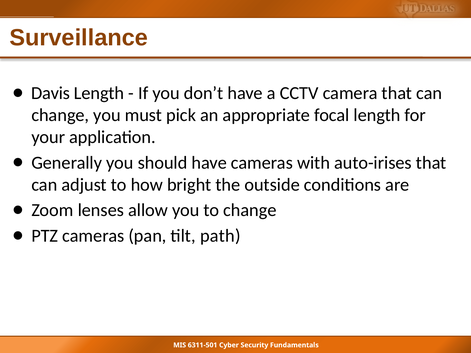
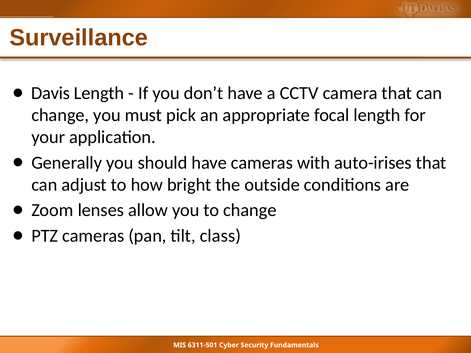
path: path -> class
